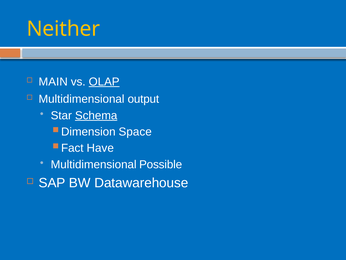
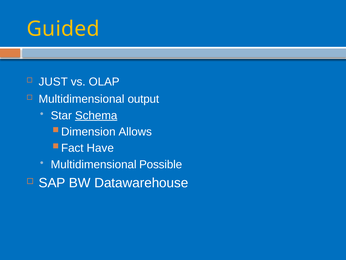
Neither: Neither -> Guided
MAIN: MAIN -> JUST
OLAP underline: present -> none
Space: Space -> Allows
